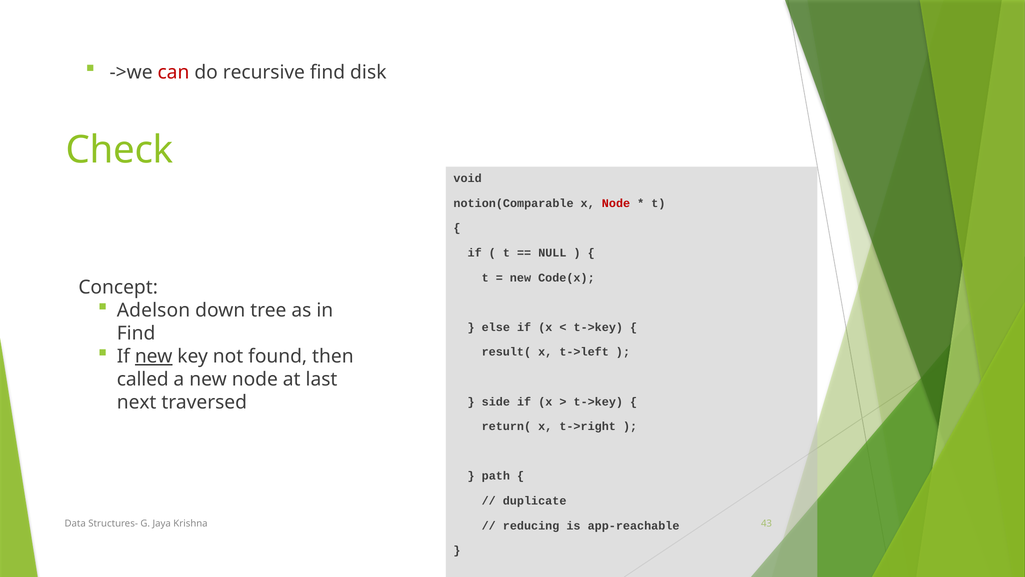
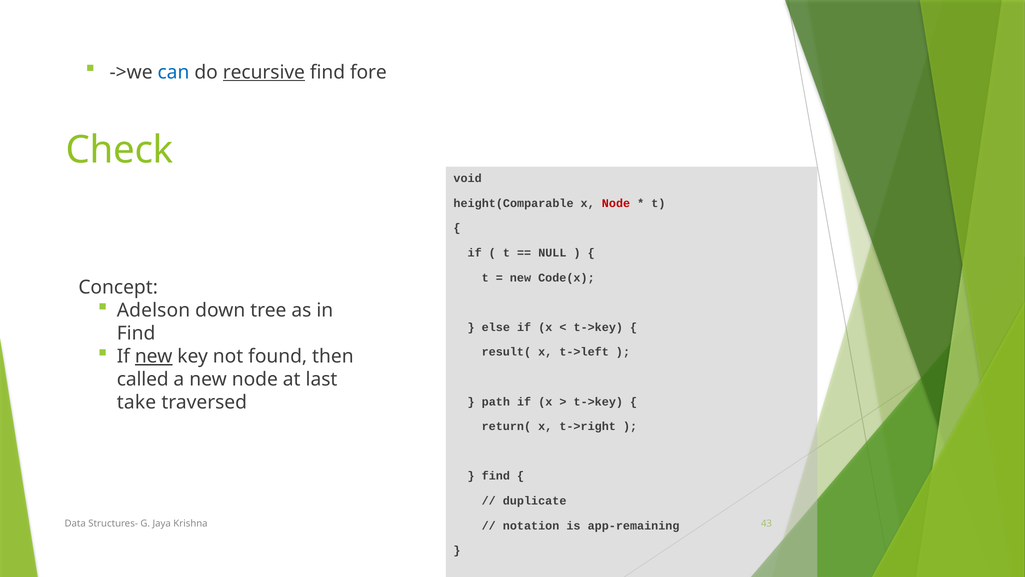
can colour: red -> blue
recursive underline: none -> present
disk: disk -> fore
notion(Comparable: notion(Comparable -> height(Comparable
side: side -> path
next: next -> take
path at (496, 476): path -> find
reducing: reducing -> notation
app-reachable: app-reachable -> app-remaining
